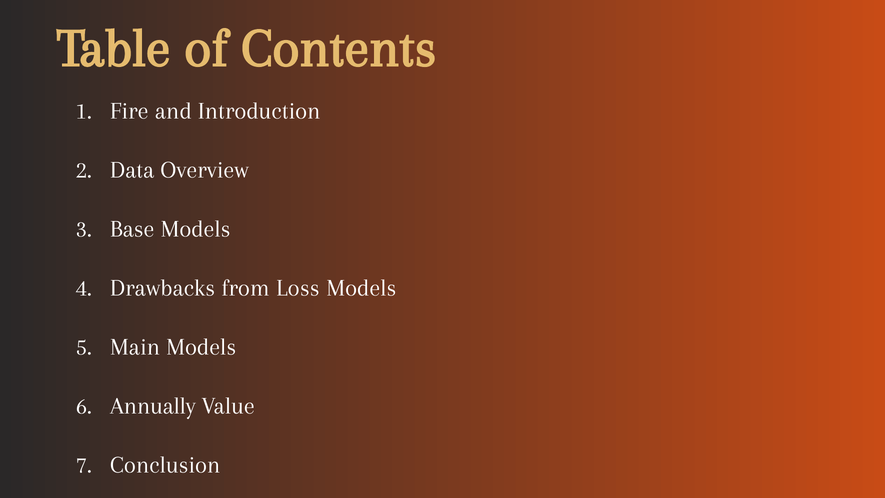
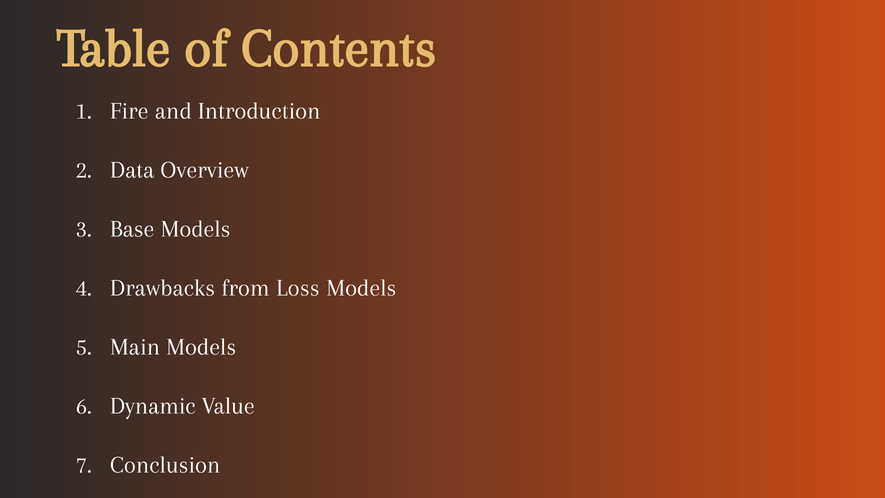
Annually: Annually -> Dynamic
